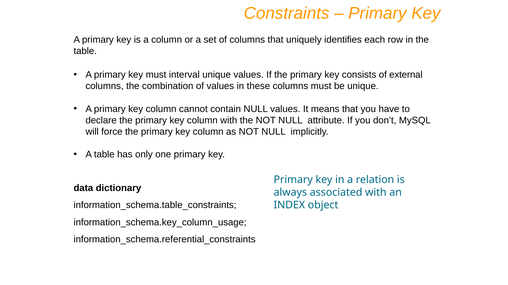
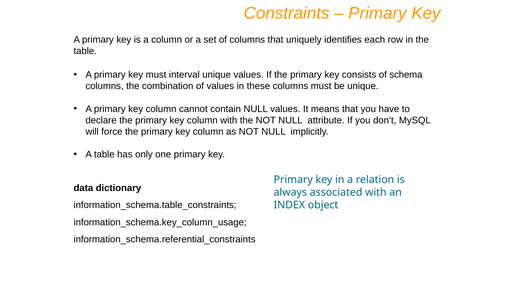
external: external -> schema
